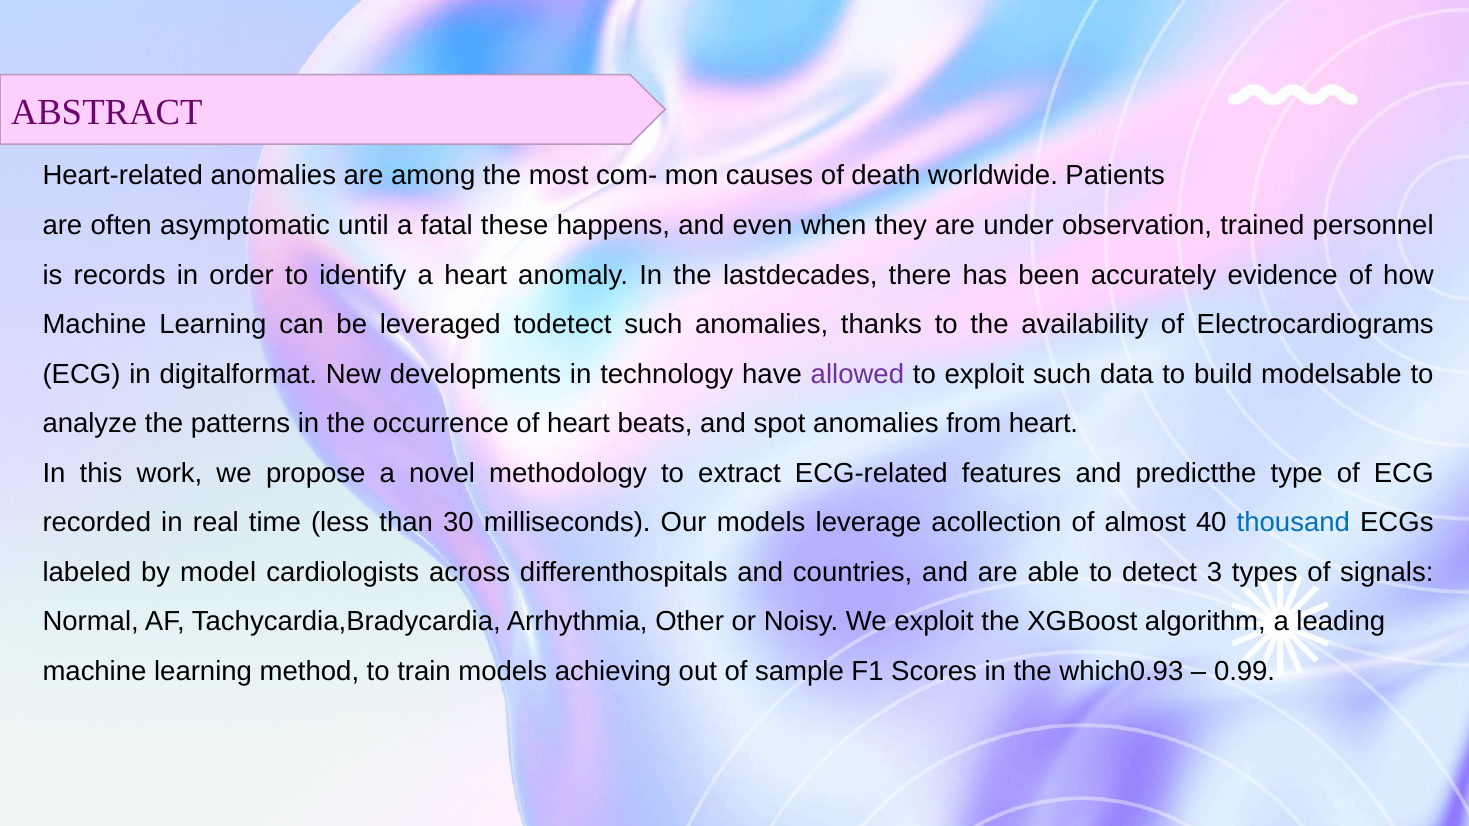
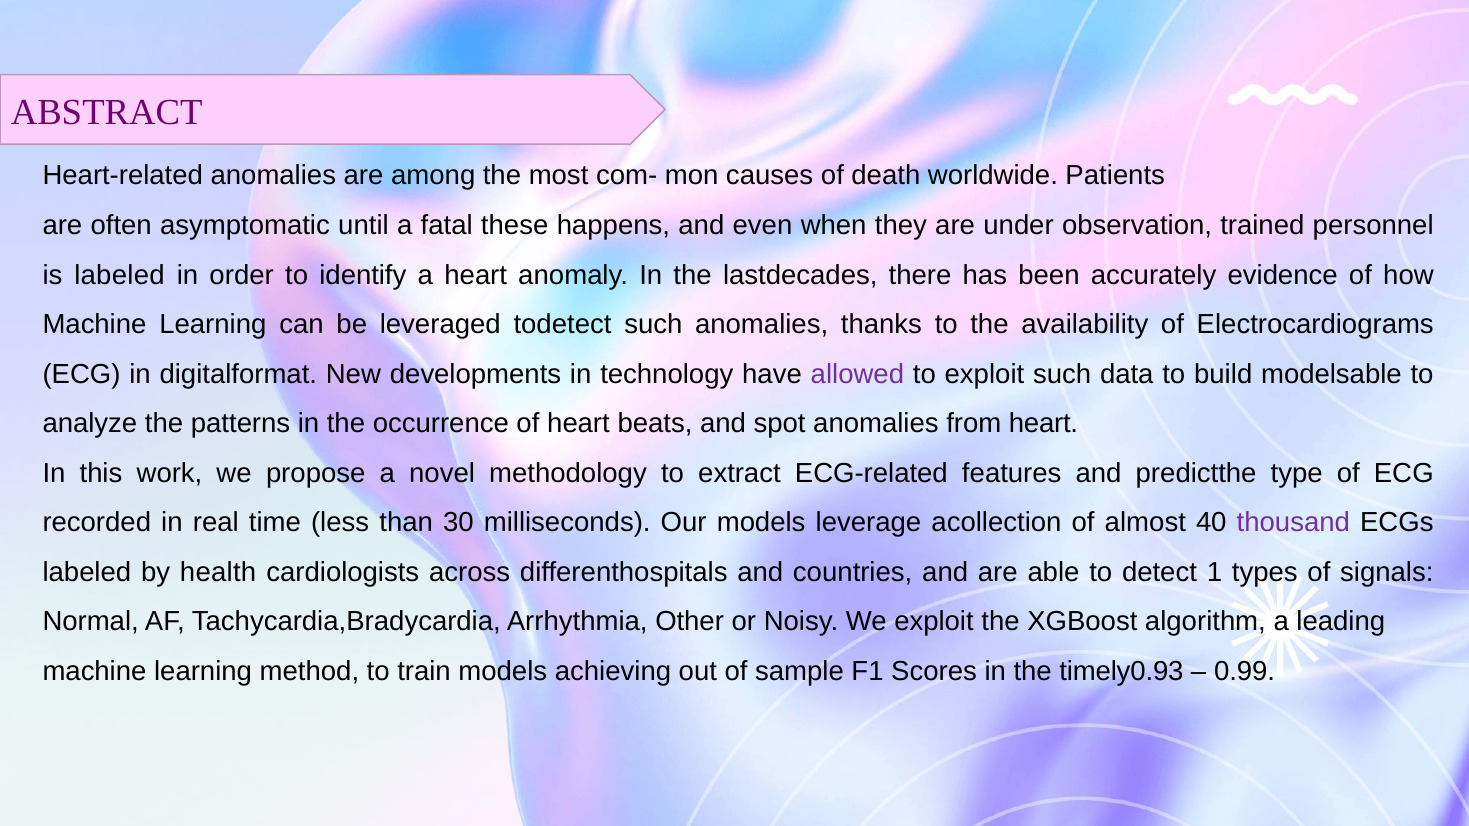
is records: records -> labeled
thousand colour: blue -> purple
model: model -> health
3: 3 -> 1
which0.93: which0.93 -> timely0.93
